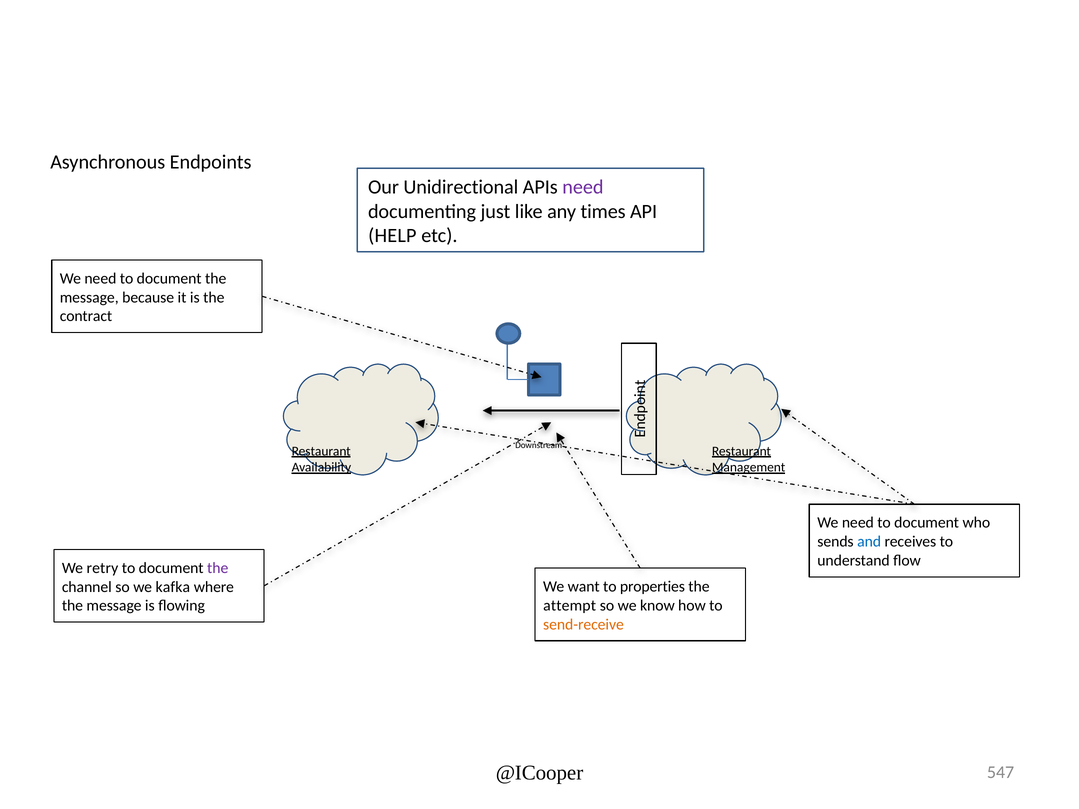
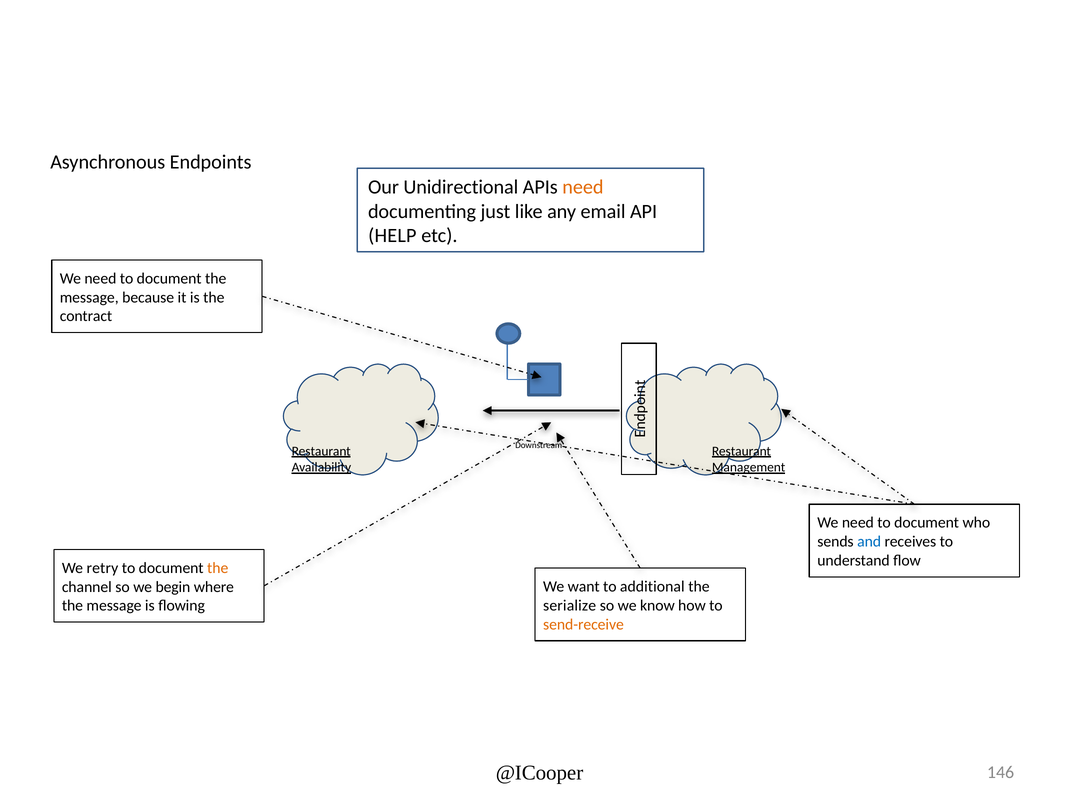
need at (583, 187) colour: purple -> orange
times: times -> email
the at (218, 568) colour: purple -> orange
properties: properties -> additional
kafka: kafka -> begin
attempt: attempt -> serialize
547: 547 -> 146
